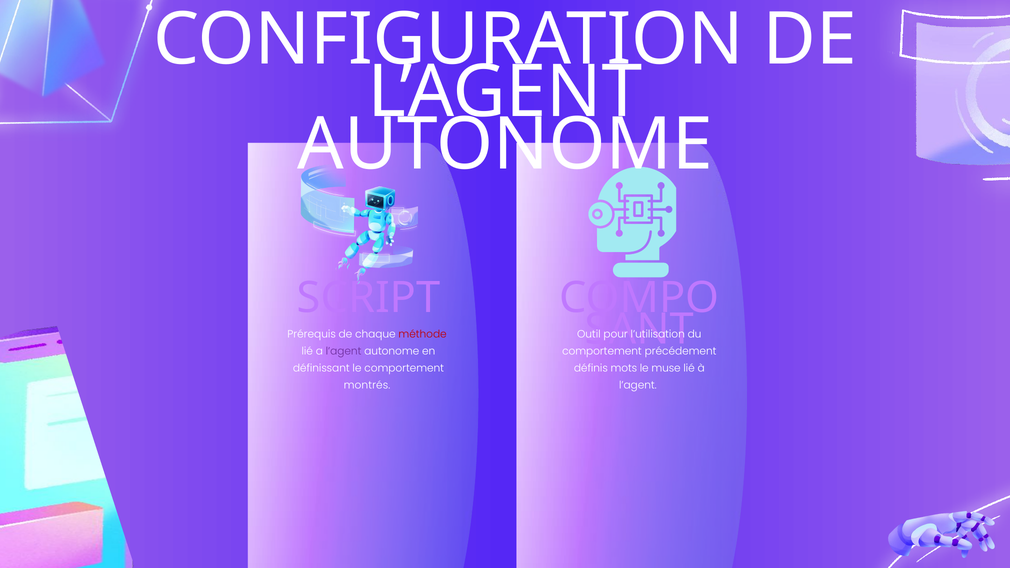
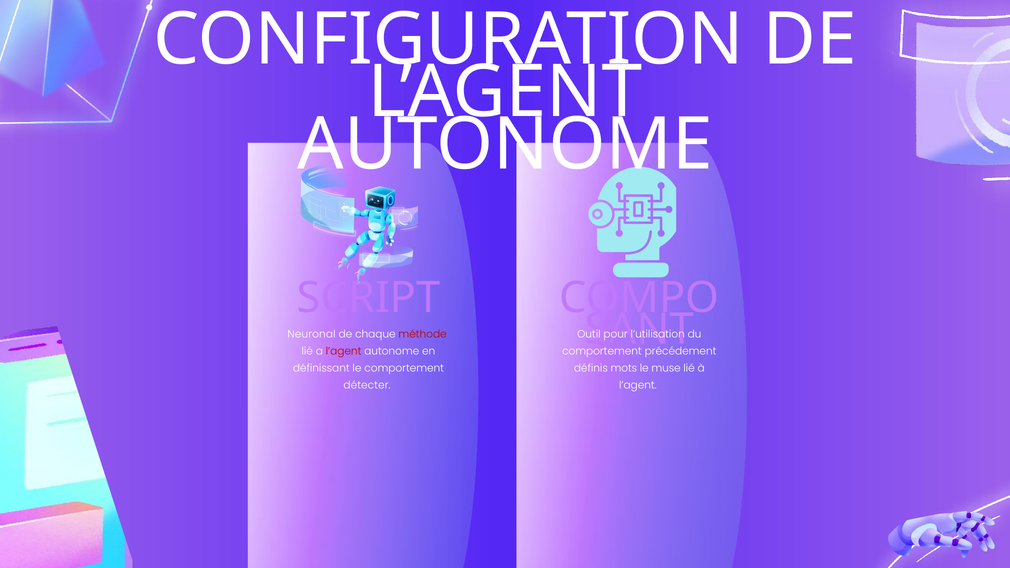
Prérequis: Prérequis -> Neuronal
l’agent at (344, 351) colour: purple -> red
montrés: montrés -> détecter
